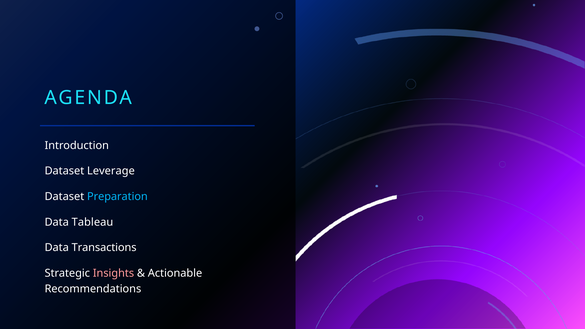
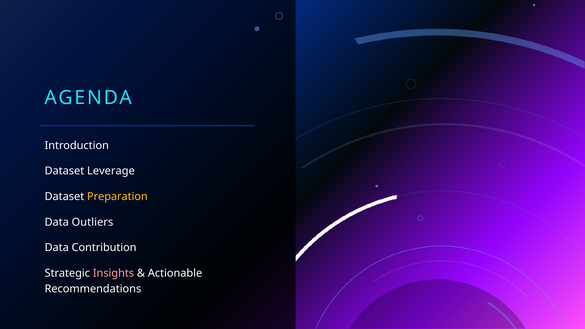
Preparation colour: light blue -> yellow
Tableau: Tableau -> Outliers
Transactions: Transactions -> Contribution
